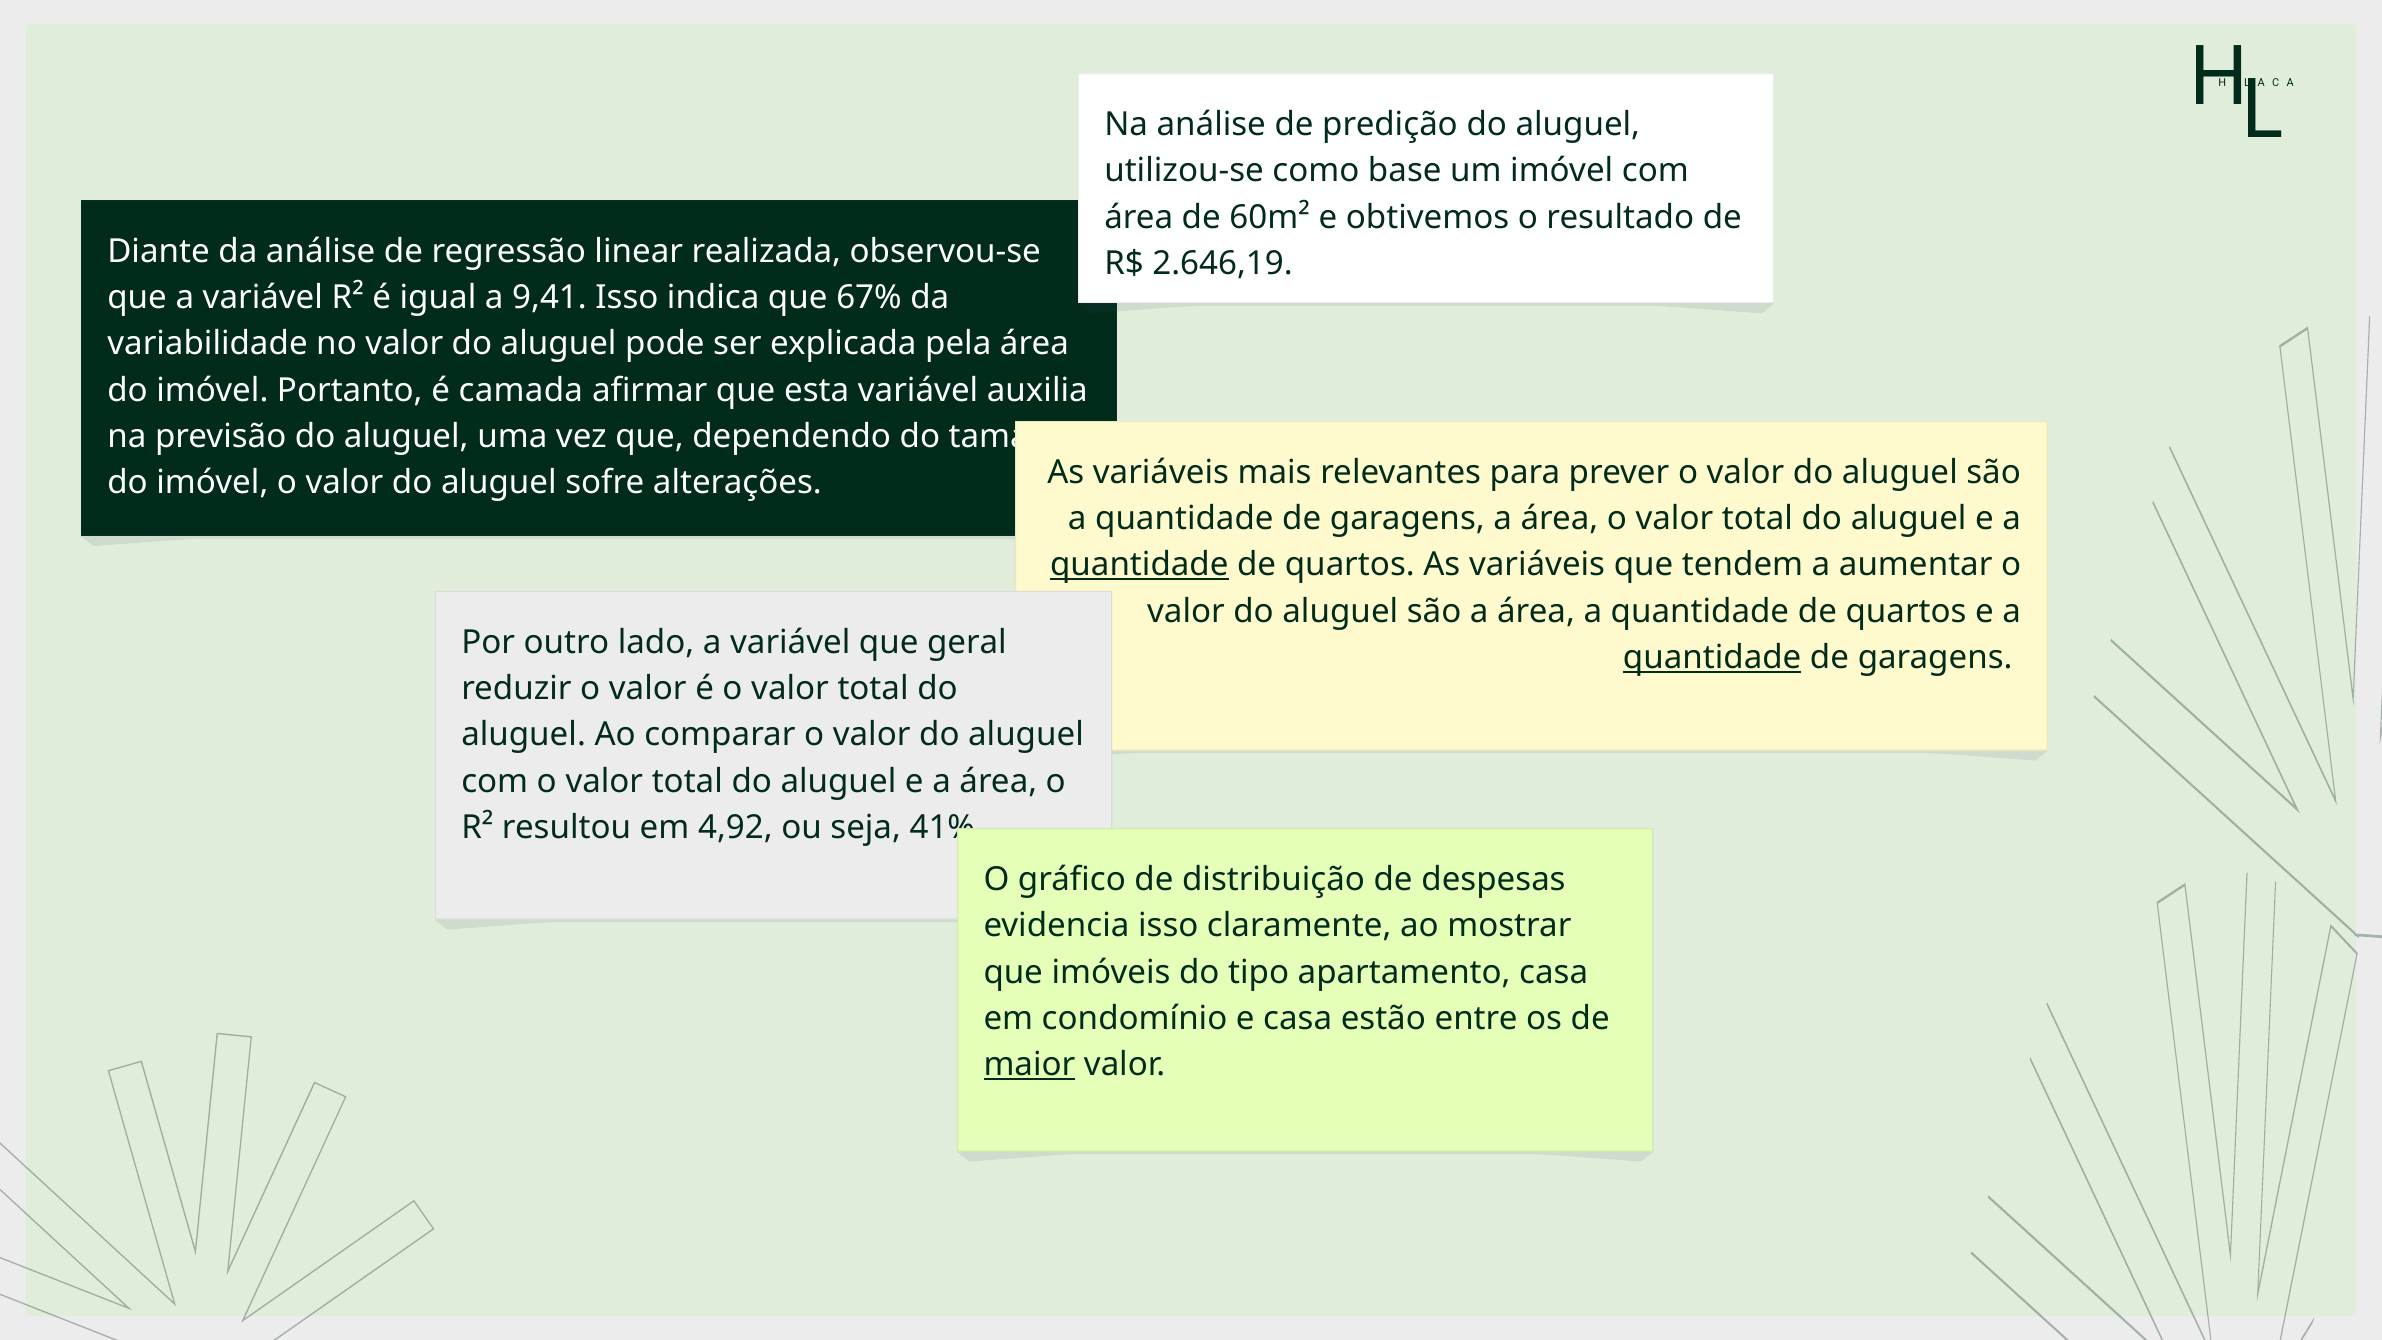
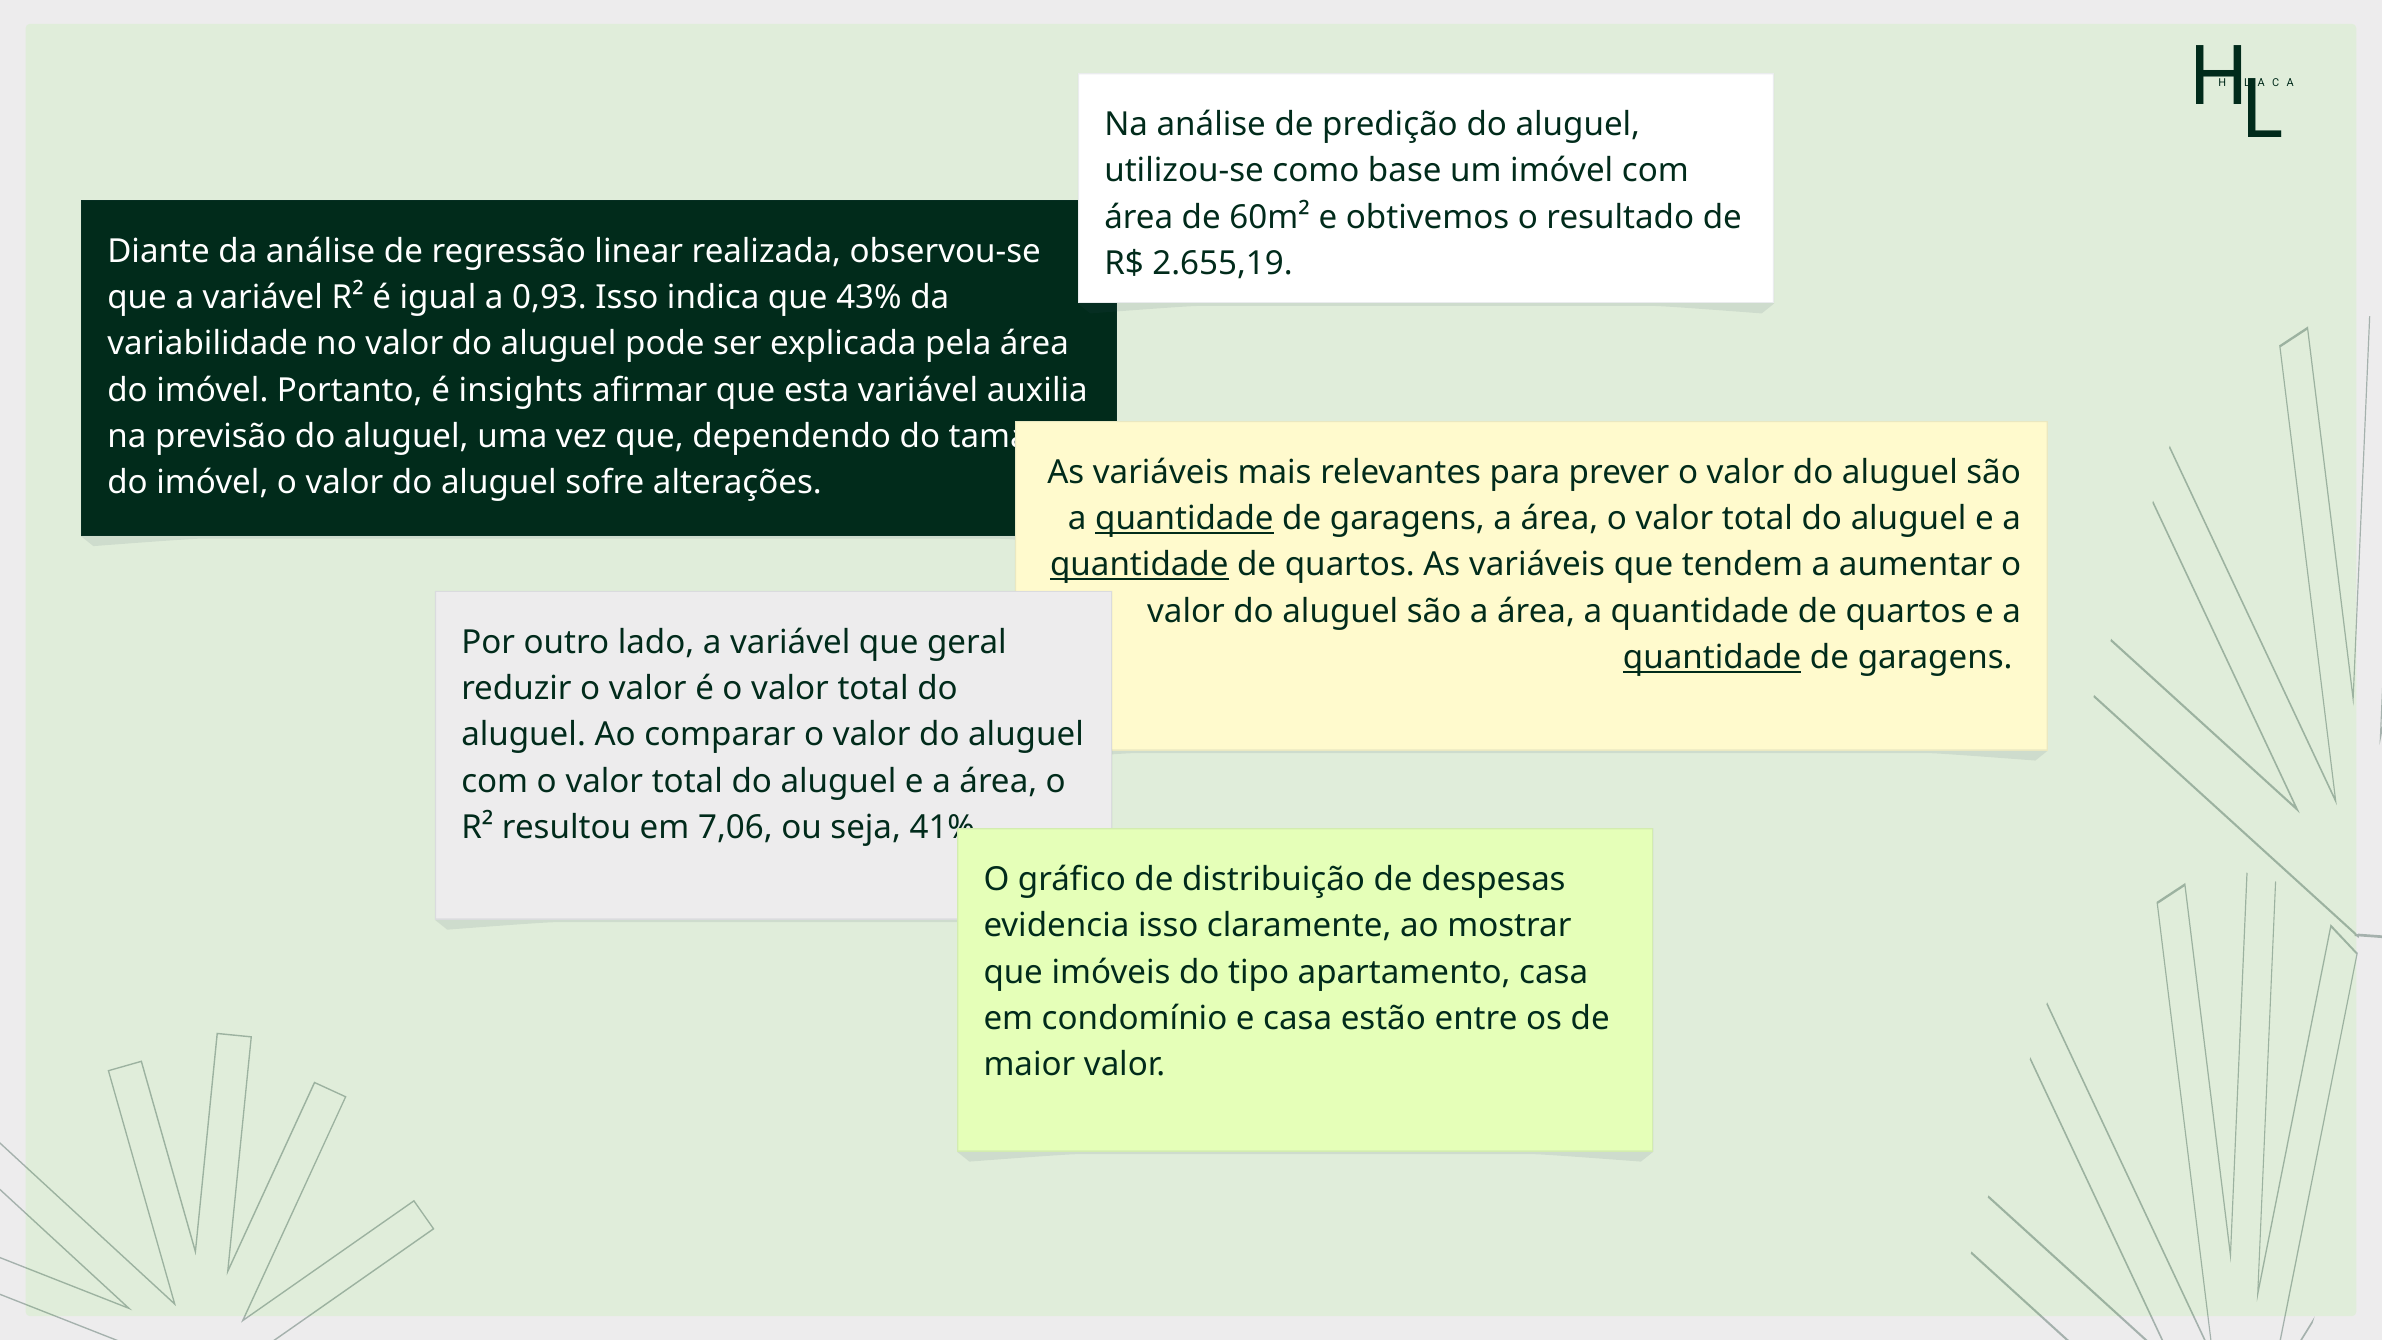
2.646,19: 2.646,19 -> 2.655,19
9,41: 9,41 -> 0,93
67%: 67% -> 43%
camada: camada -> insights
quantidade at (1184, 519) underline: none -> present
4,92: 4,92 -> 7,06
maior underline: present -> none
